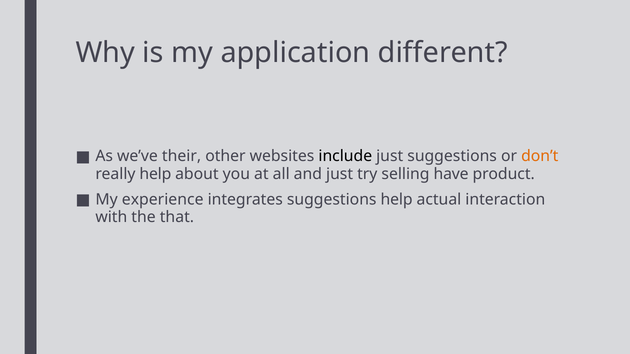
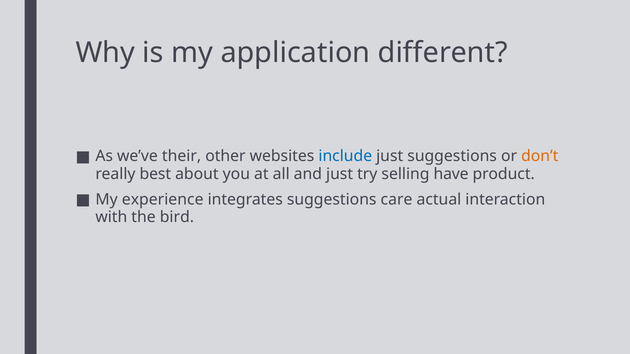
include colour: black -> blue
really help: help -> best
suggestions help: help -> care
that: that -> bird
